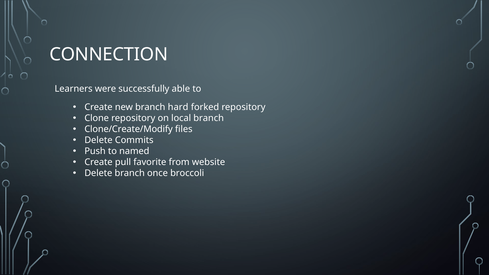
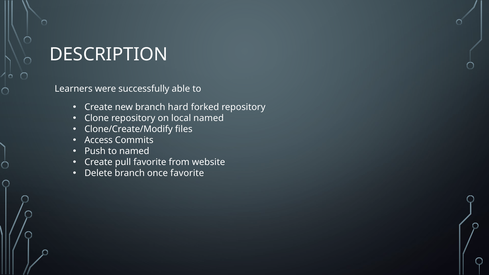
CONNECTION: CONNECTION -> DESCRIPTION
local branch: branch -> named
Delete at (98, 140): Delete -> Access
once broccoli: broccoli -> favorite
